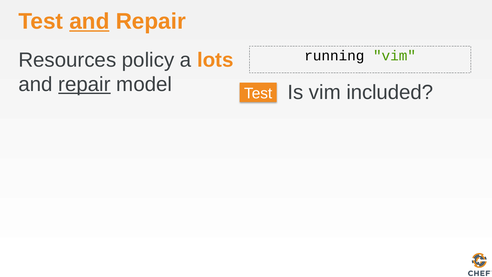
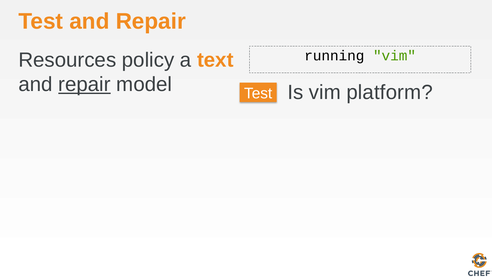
and at (89, 21) underline: present -> none
lots: lots -> text
included: included -> platform
